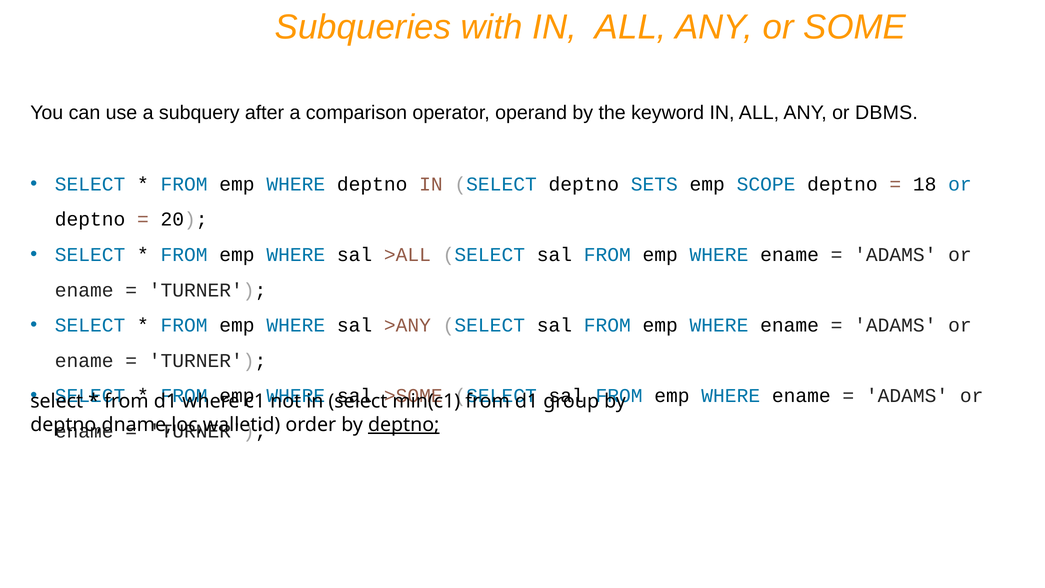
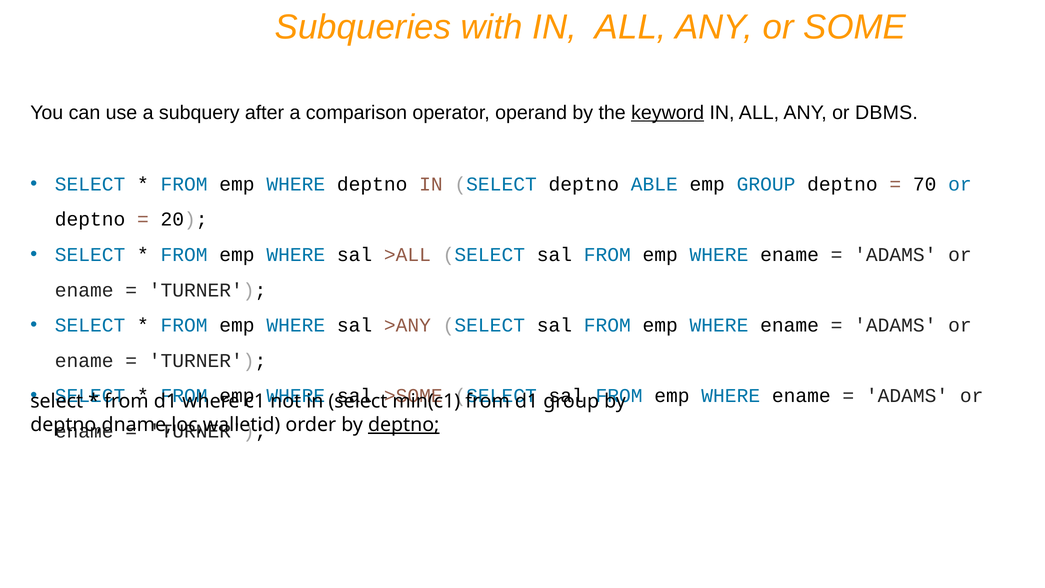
keyword underline: none -> present
SETS: SETS -> ABLE
emp SCOPE: SCOPE -> GROUP
18: 18 -> 70
